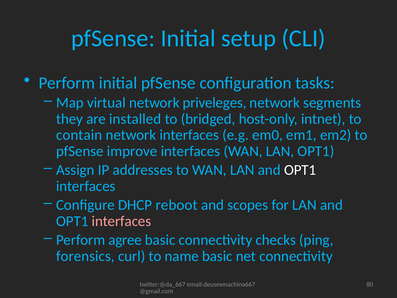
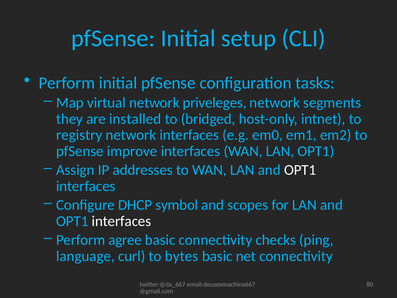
contain: contain -> registry
reboot: reboot -> symbol
interfaces at (121, 221) colour: pink -> white
forensics: forensics -> language
name: name -> bytes
